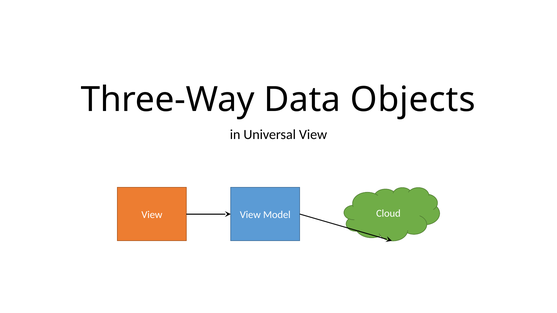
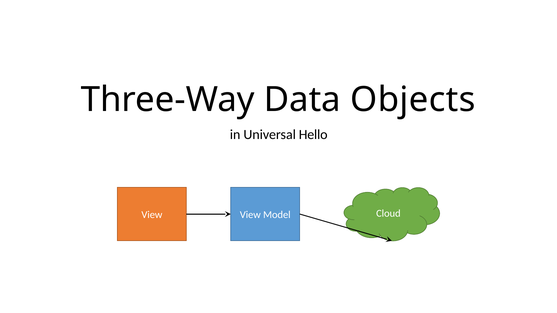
Universal View: View -> Hello
